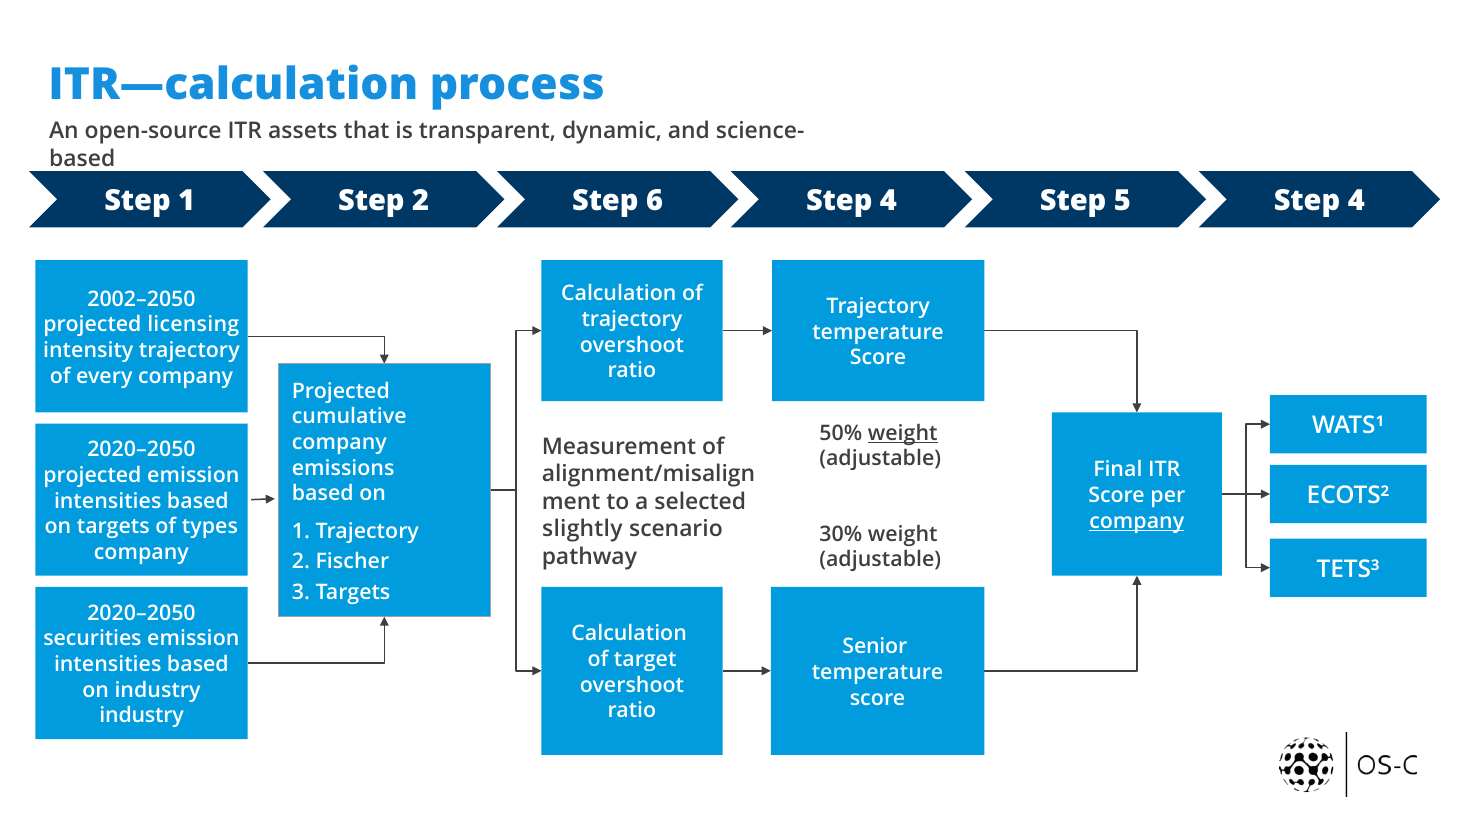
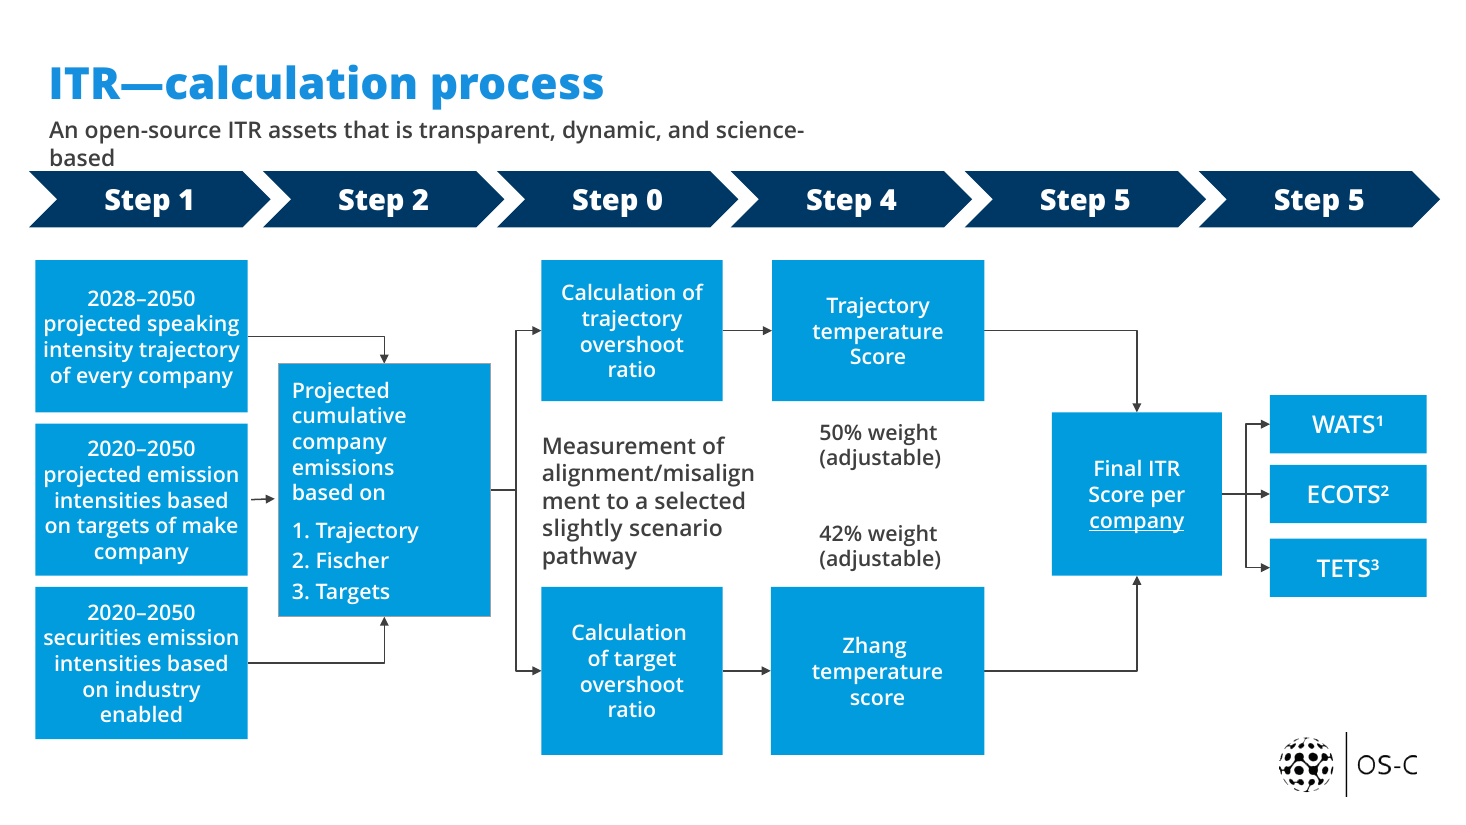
6: 6 -> 0
4 at (1356, 201): 4 -> 5
2002–2050: 2002–2050 -> 2028–2050
licensing: licensing -> speaking
weight at (903, 433) underline: present -> none
types: types -> make
30%: 30% -> 42%
Senior: Senior -> Zhang
industry at (142, 715): industry -> enabled
